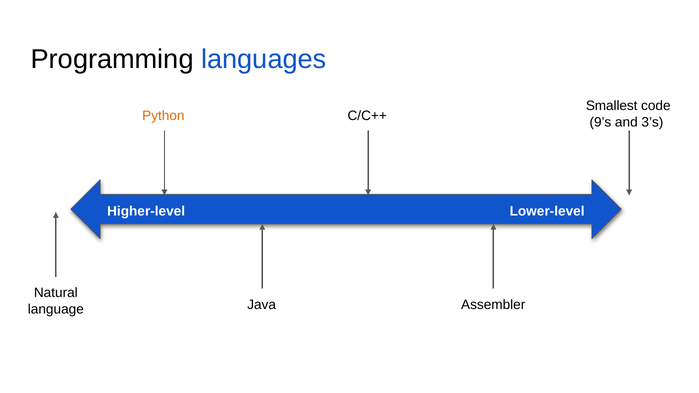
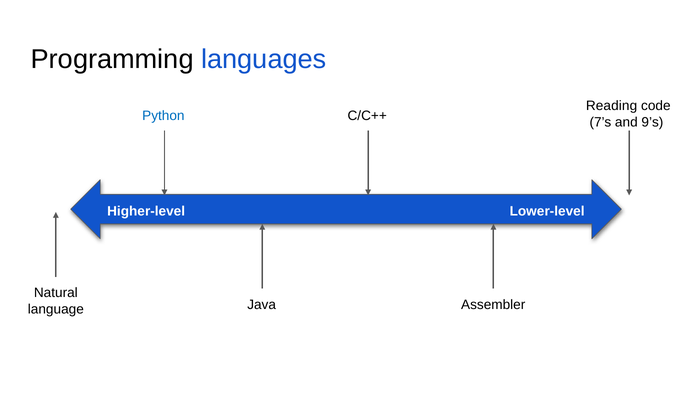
Smallest: Smallest -> Reading
Python colour: orange -> blue
9’s: 9’s -> 7’s
3’s: 3’s -> 9’s
